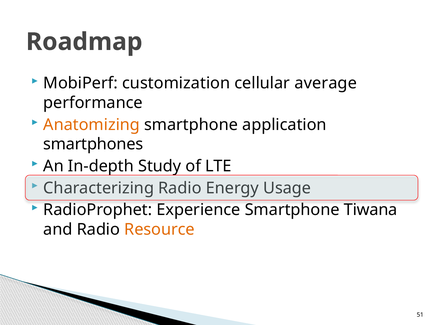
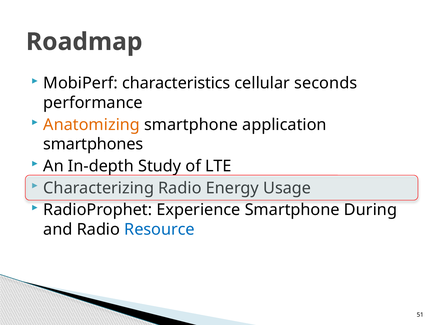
customization: customization -> characteristics
average: average -> seconds
Tiwana: Tiwana -> During
Resource colour: orange -> blue
